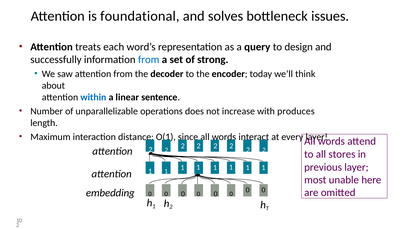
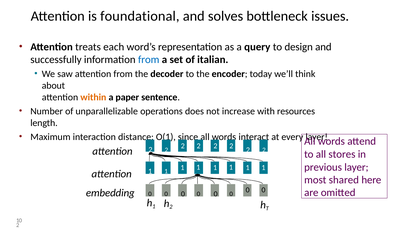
strong: strong -> italian
within colour: blue -> orange
linear: linear -> paper
produces: produces -> resources
unable: unable -> shared
